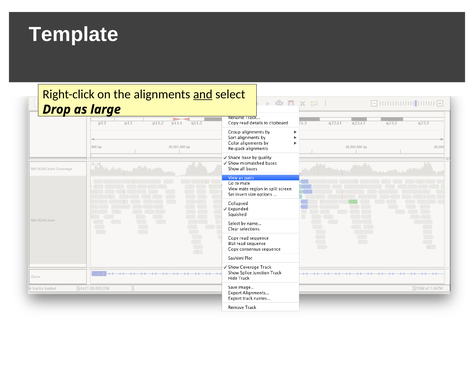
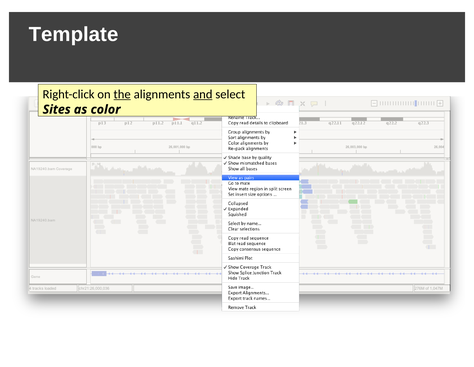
the underline: none -> present
Drop: Drop -> Sites
large: large -> color
